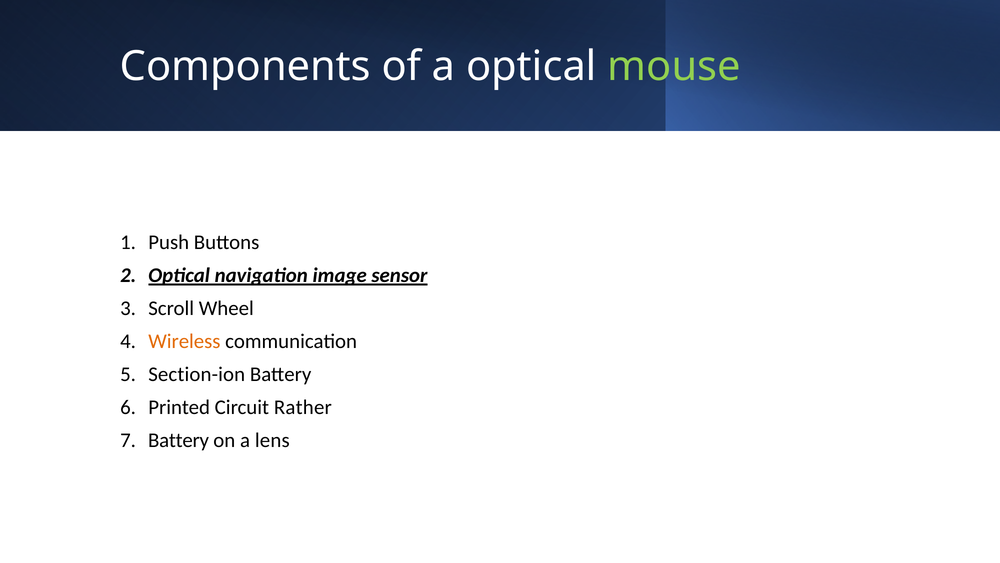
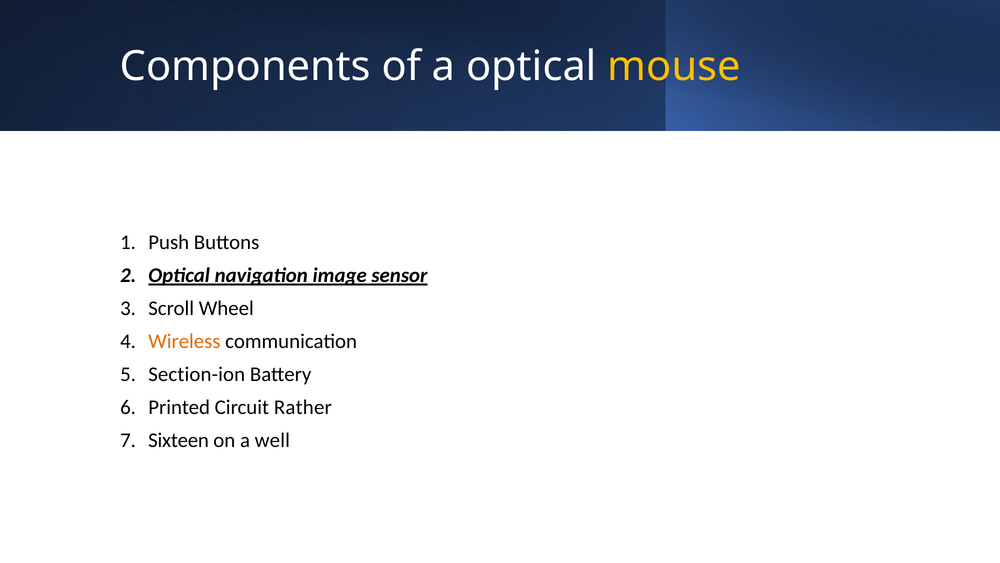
mouse colour: light green -> yellow
Battery at (179, 440): Battery -> Sixteen
lens: lens -> well
